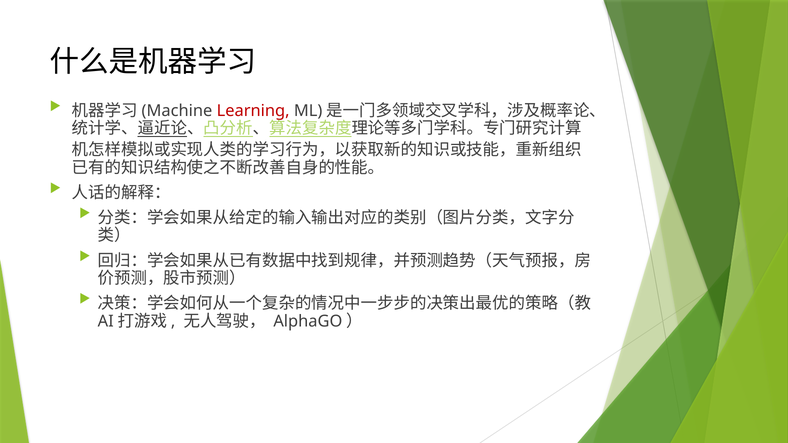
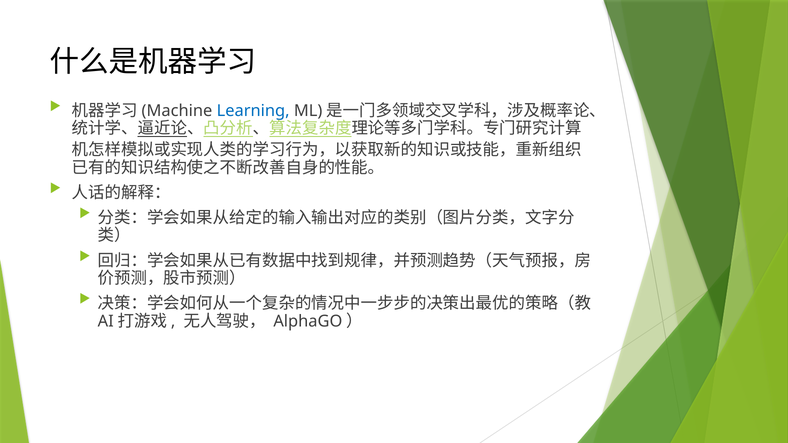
Learning colour: red -> blue
